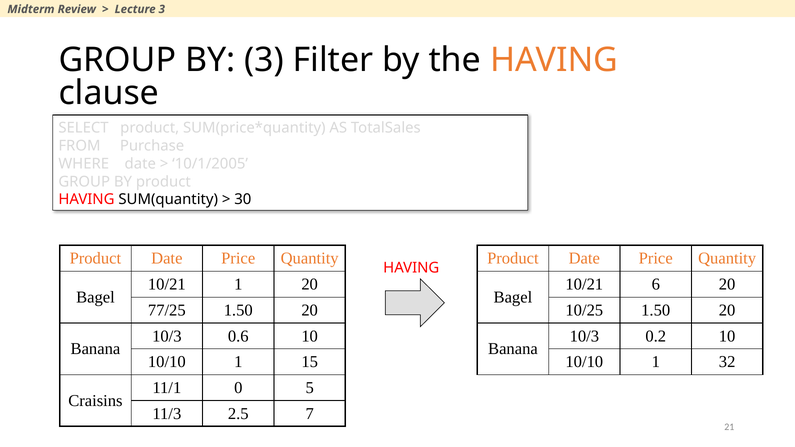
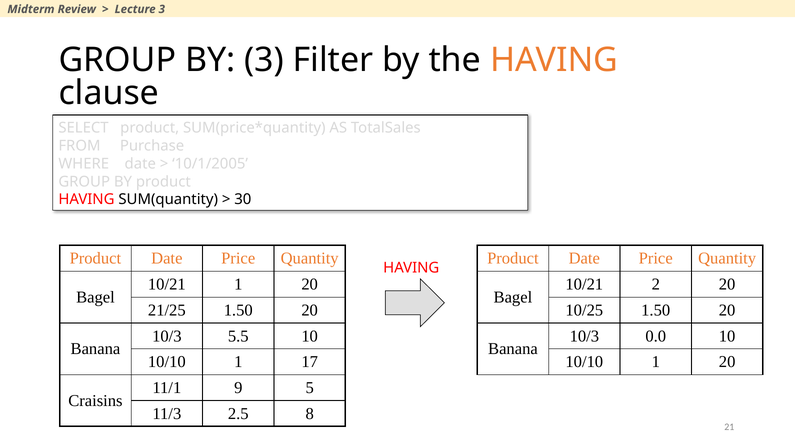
6: 6 -> 2
77/25: 77/25 -> 21/25
0.6: 0.6 -> 5.5
0.2: 0.2 -> 0.0
15: 15 -> 17
10/10 1 32: 32 -> 20
0: 0 -> 9
7: 7 -> 8
